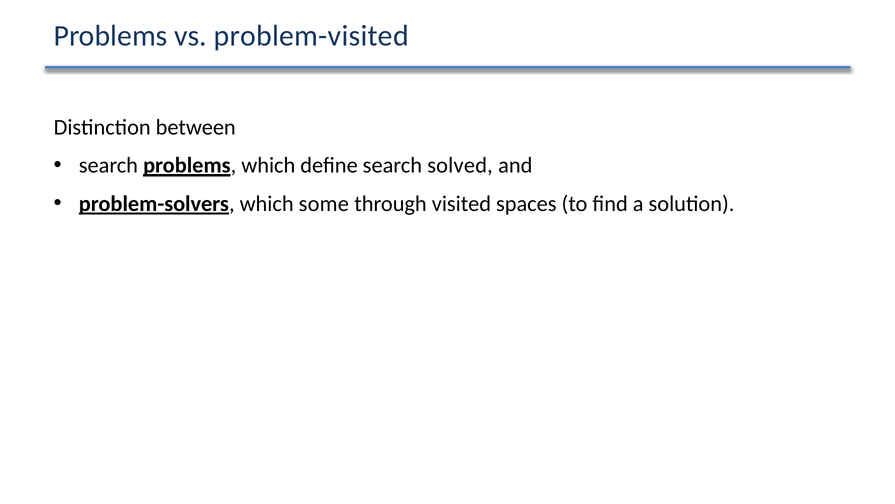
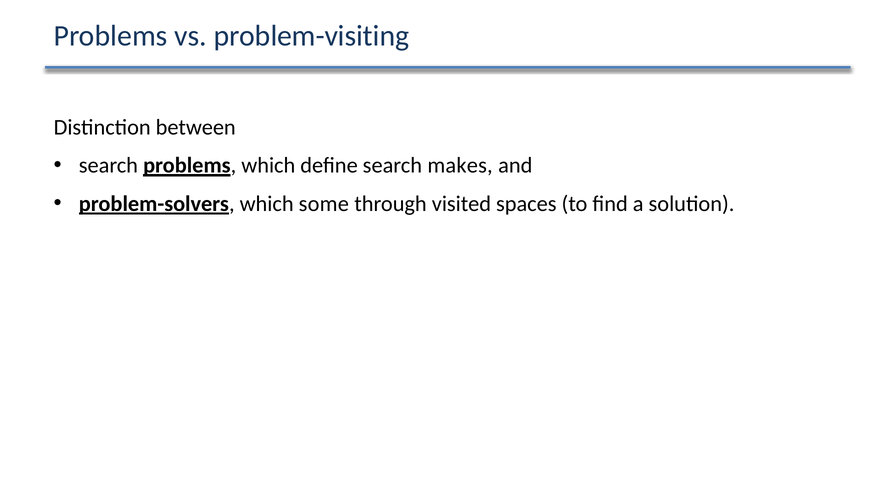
problem-visited: problem-visited -> problem-visiting
solved: solved -> makes
